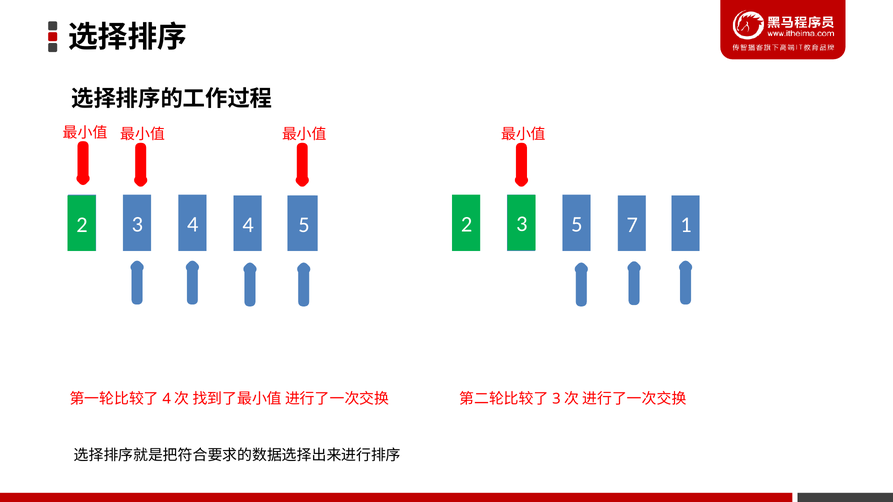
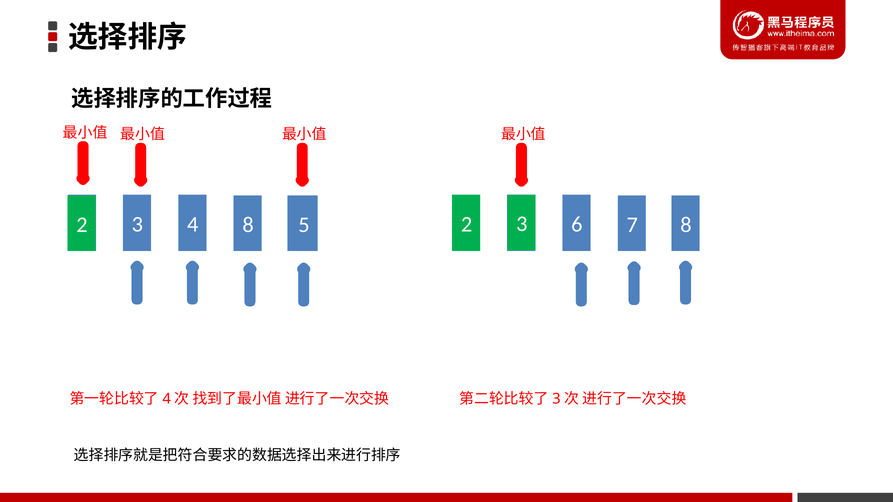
4 4: 4 -> 8
5 at (577, 225): 5 -> 6
7 1: 1 -> 8
